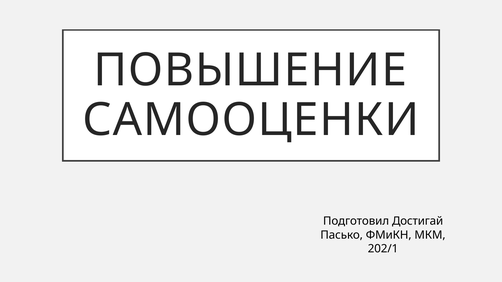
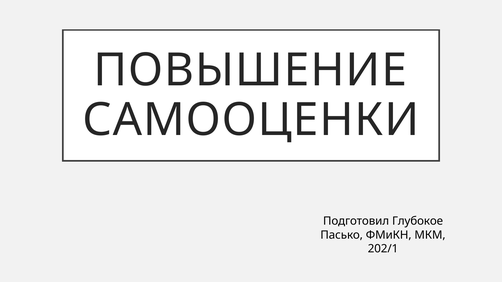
Достигай: Достигай -> Глубокое
